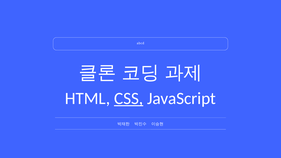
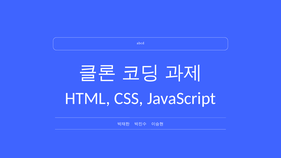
CSS underline: present -> none
